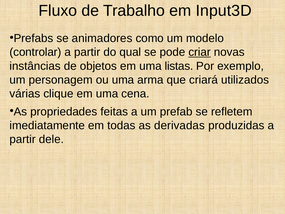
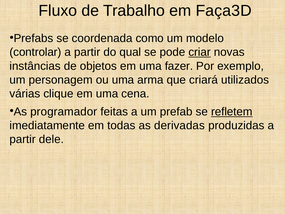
Input3D: Input3D -> Faça3D
animadores: animadores -> coordenada
listas: listas -> fazer
propriedades: propriedades -> programador
refletem underline: none -> present
